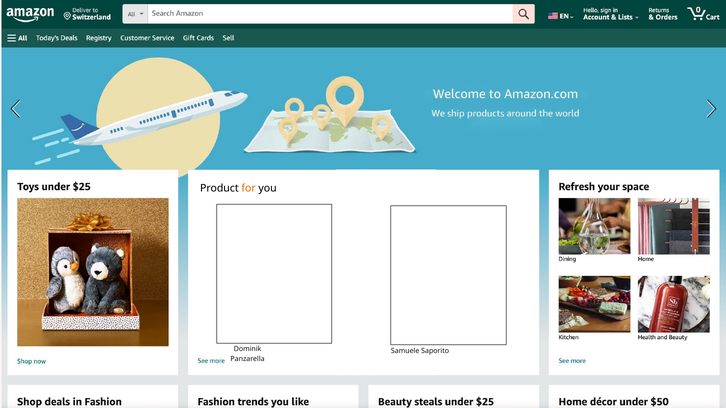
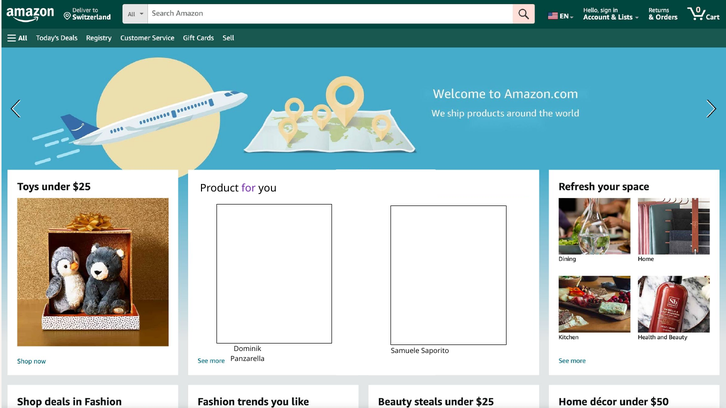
for colour: orange -> purple
